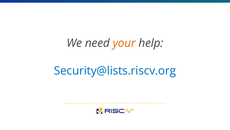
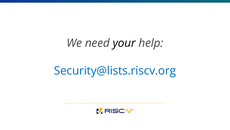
your colour: orange -> black
